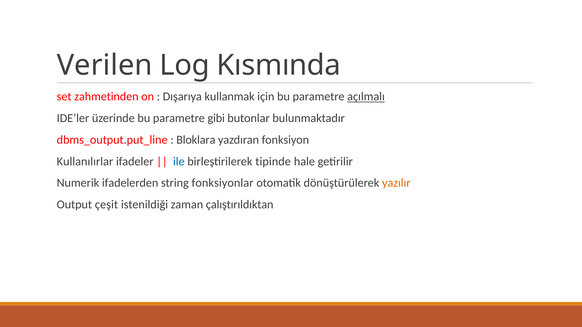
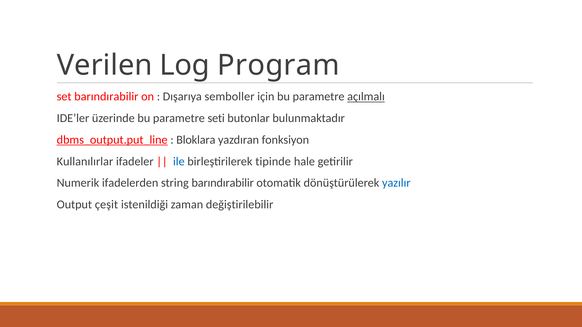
Kısmında: Kısmında -> Program
set zahmetinden: zahmetinden -> barındırabilir
kullanmak: kullanmak -> semboller
gibi: gibi -> seti
dbms_output.put_line underline: none -> present
string fonksiyonlar: fonksiyonlar -> barındırabilir
yazılır colour: orange -> blue
çalıştırıldıktan: çalıştırıldıktan -> değiştirilebilir
